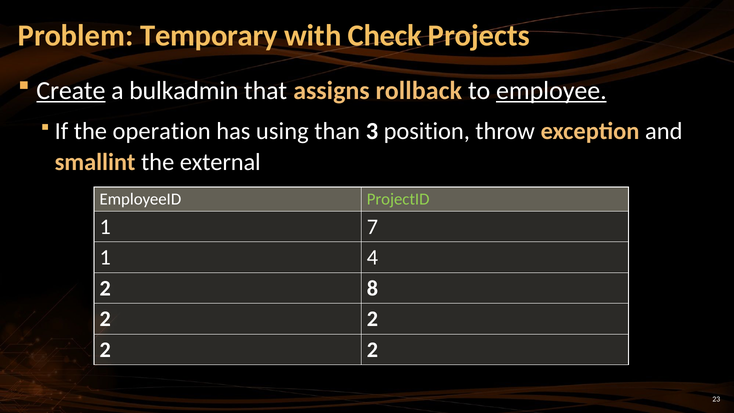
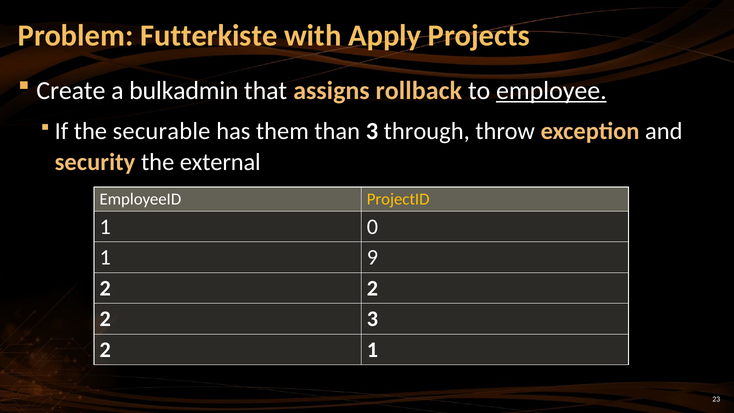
Temporary: Temporary -> Futterkiste
Check: Check -> Apply
Create underline: present -> none
operation: operation -> securable
using: using -> them
position: position -> through
smallint: smallint -> security
ProjectID colour: light green -> yellow
7: 7 -> 0
4: 4 -> 9
8 at (372, 288): 8 -> 2
2 at (372, 319): 2 -> 3
2 at (372, 350): 2 -> 1
